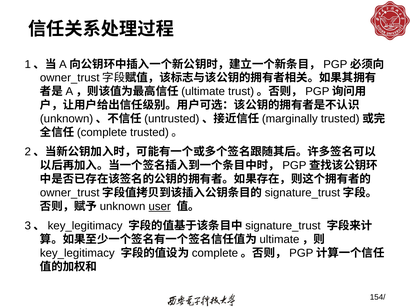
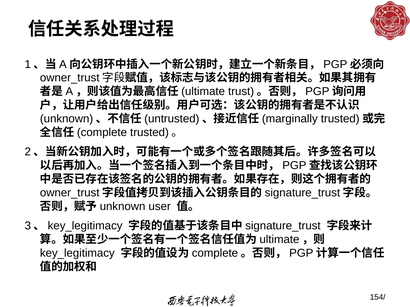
user underline: present -> none
